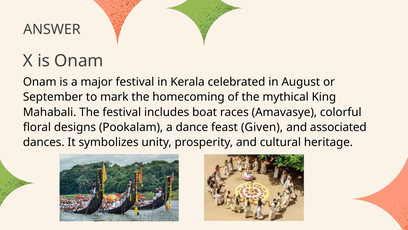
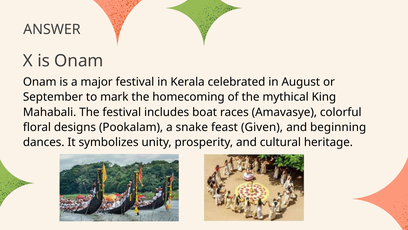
dance: dance -> snake
associated: associated -> beginning
